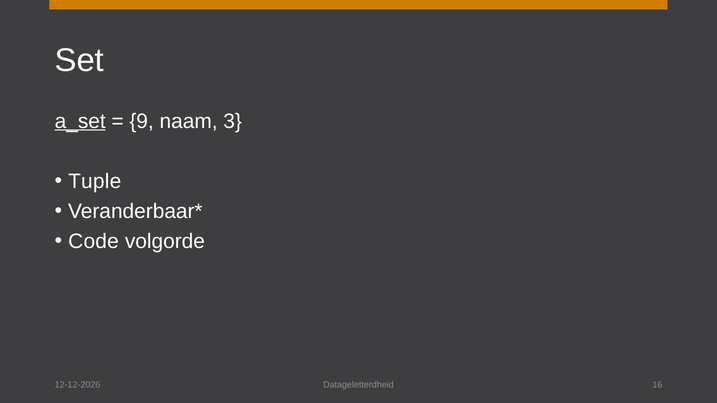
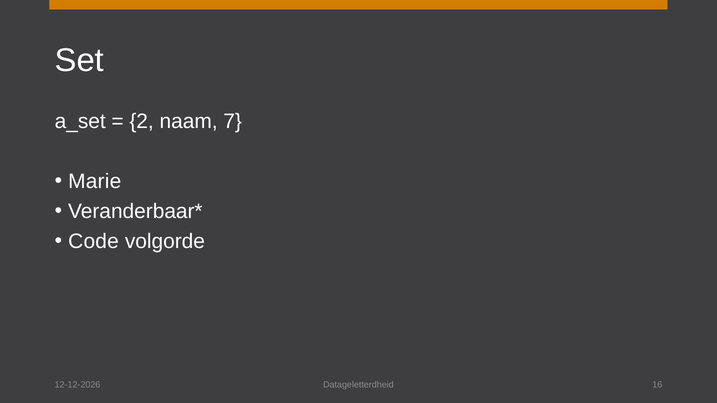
a_set underline: present -> none
9: 9 -> 2
3: 3 -> 7
Tuple: Tuple -> Marie
